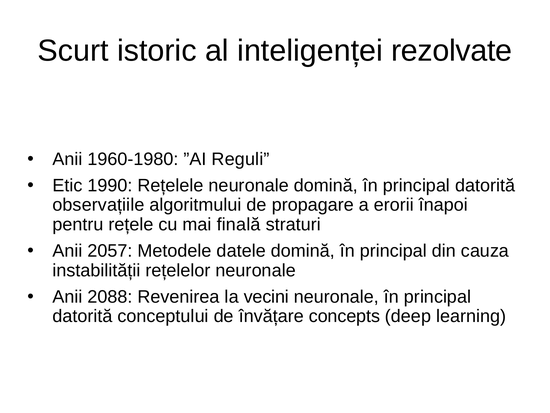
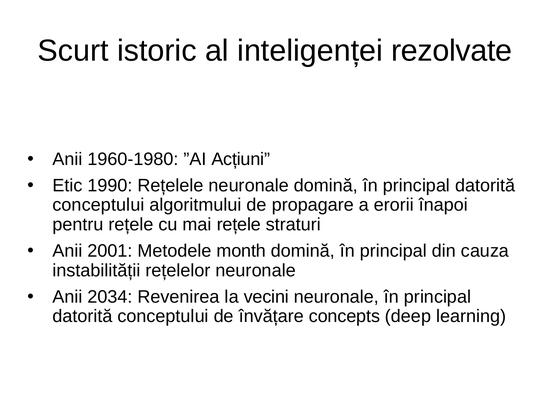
Reguli: Reguli -> Acțiuni
observațiile at (98, 205): observațiile -> conceptului
mai finală: finală -> rețele
2057: 2057 -> 2001
datele: datele -> month
2088: 2088 -> 2034
